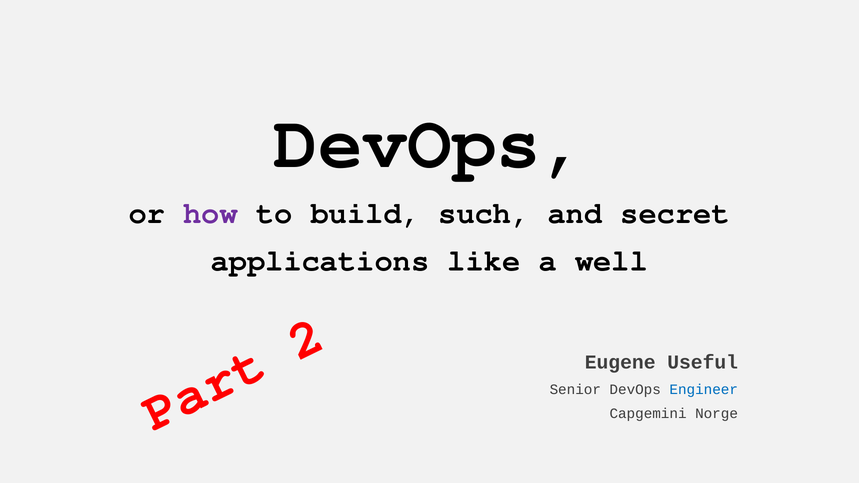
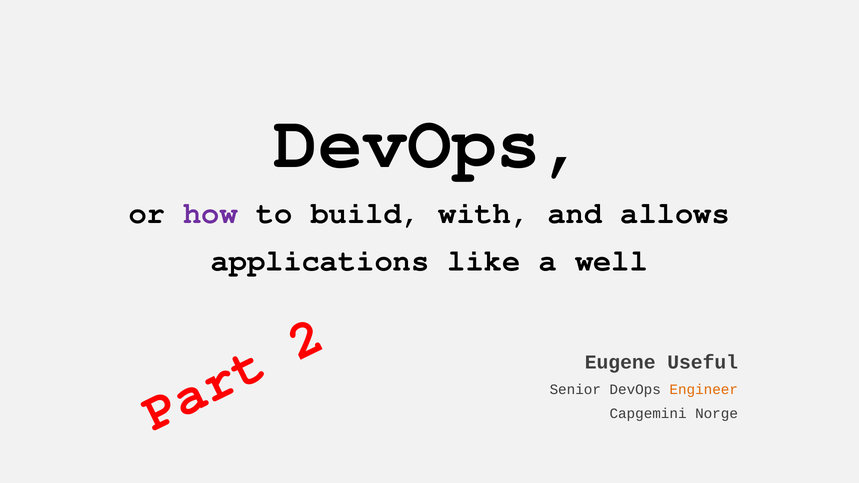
such: such -> with
secret: secret -> allows
Engineer colour: blue -> orange
